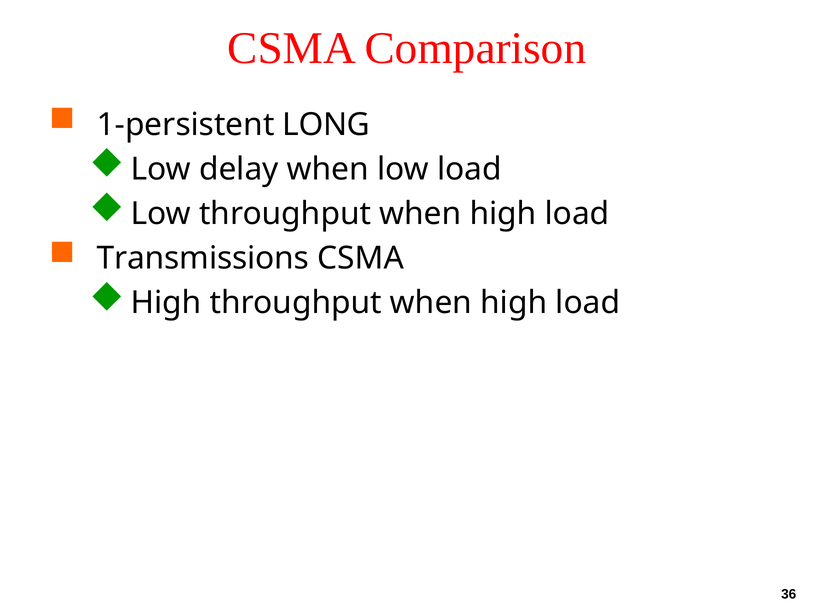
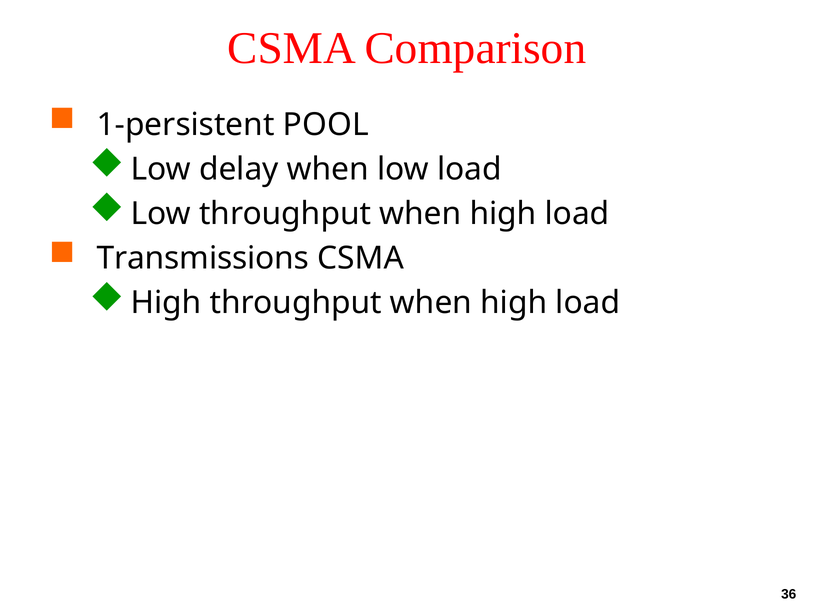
LONG: LONG -> POOL
